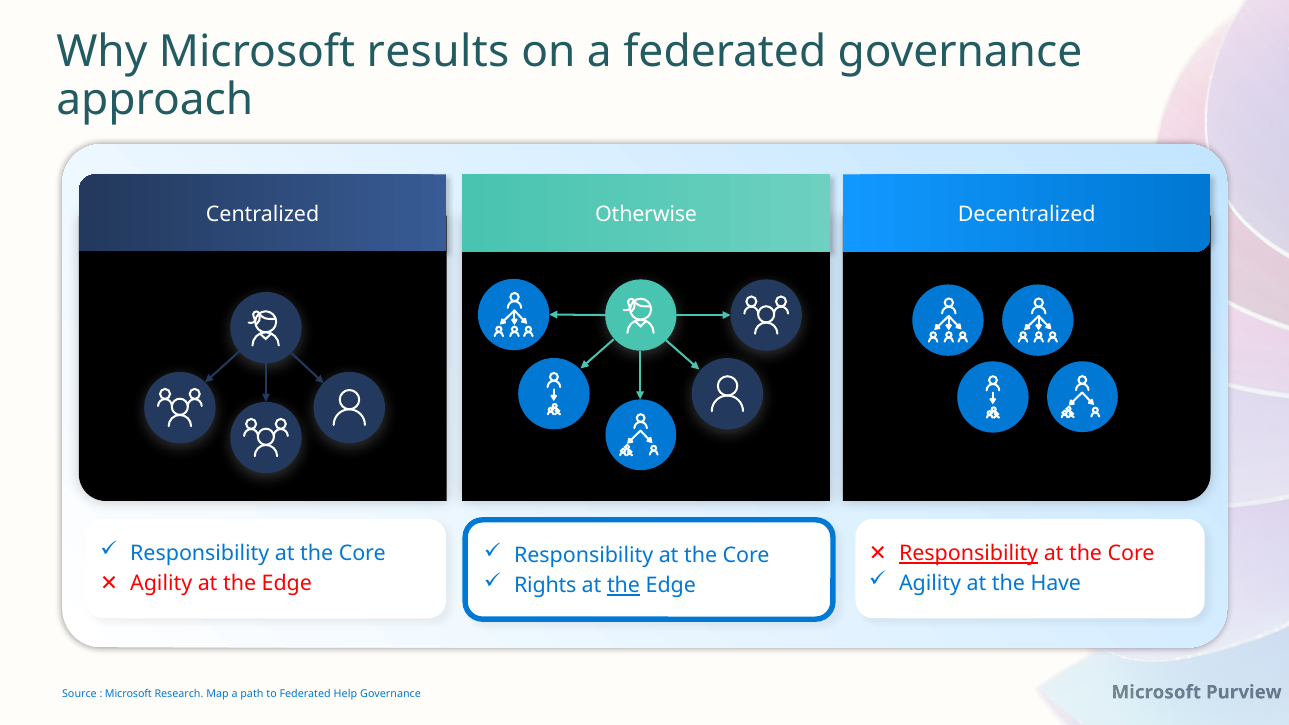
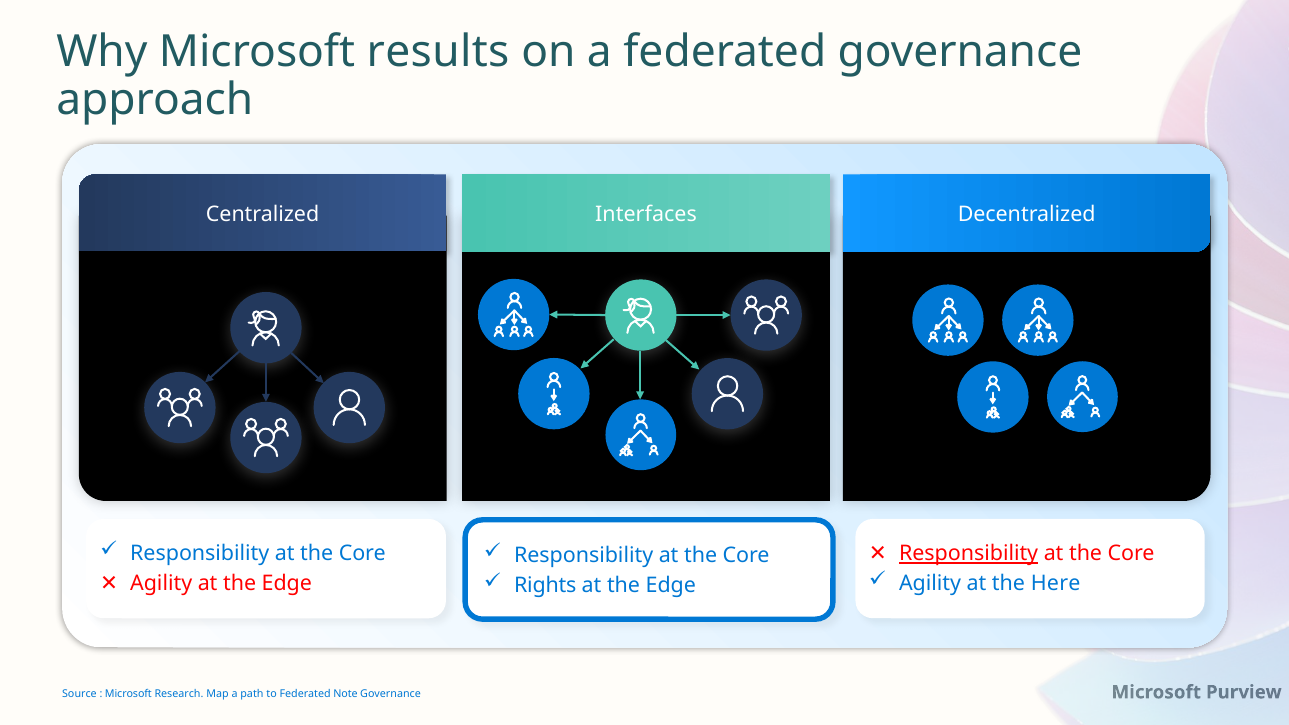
Otherwise: Otherwise -> Interfaces
Have: Have -> Here
the at (624, 586) underline: present -> none
Help: Help -> Note
